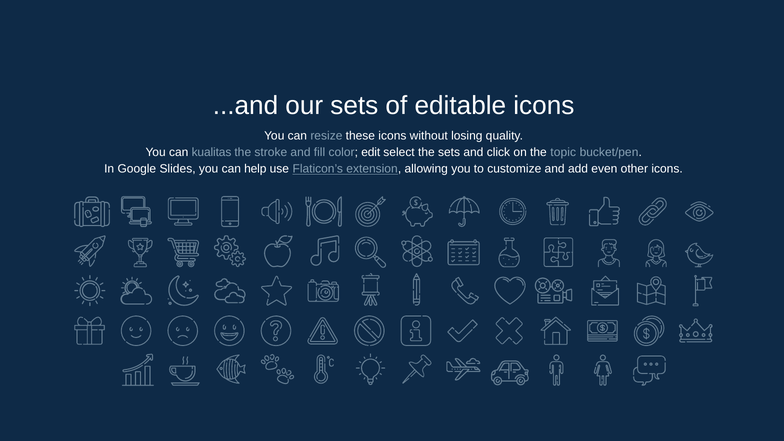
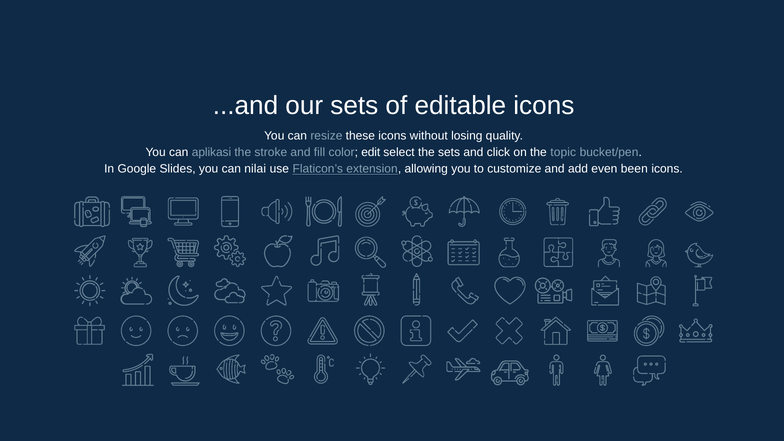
kualitas: kualitas -> aplikasi
help: help -> nilai
other: other -> been
